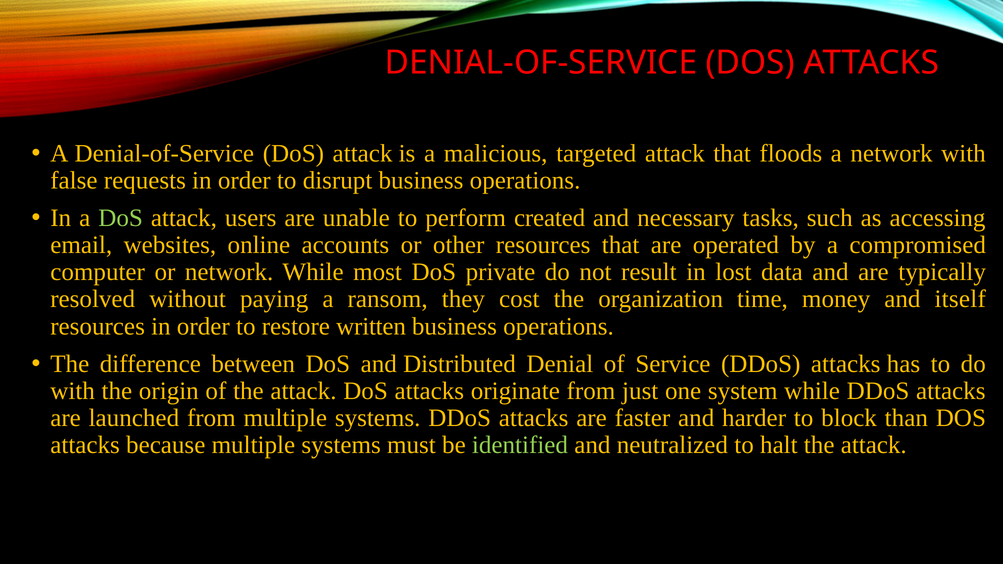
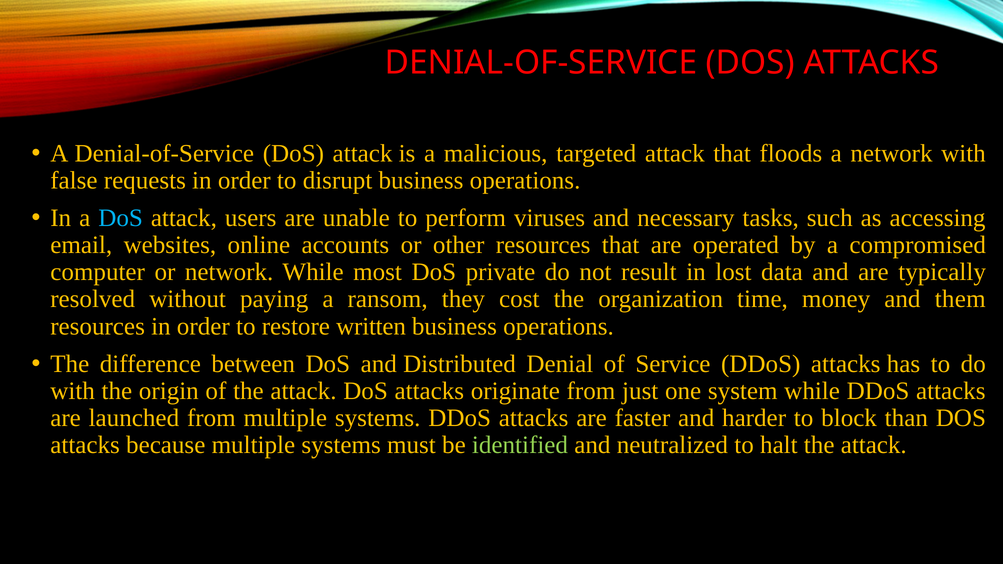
DoS at (121, 218) colour: light green -> light blue
created: created -> viruses
itself: itself -> them
